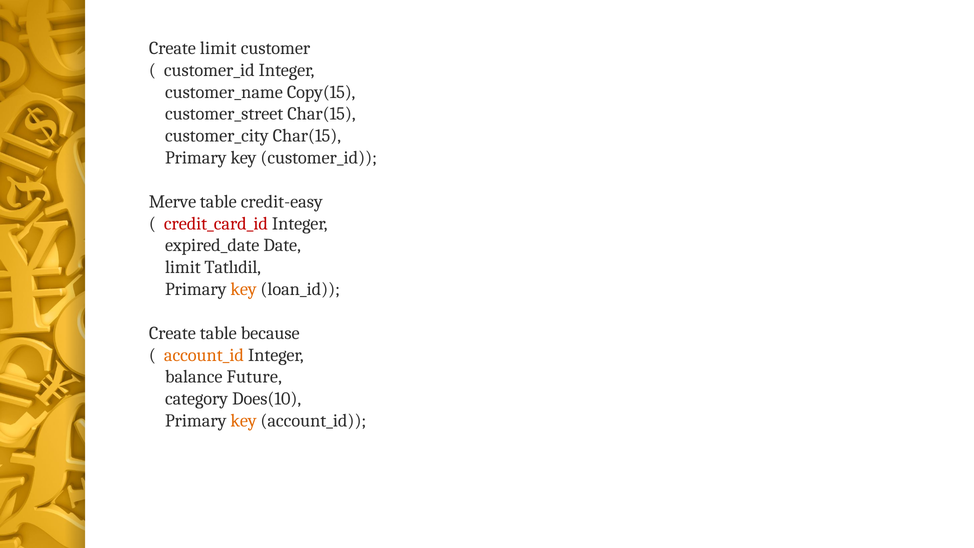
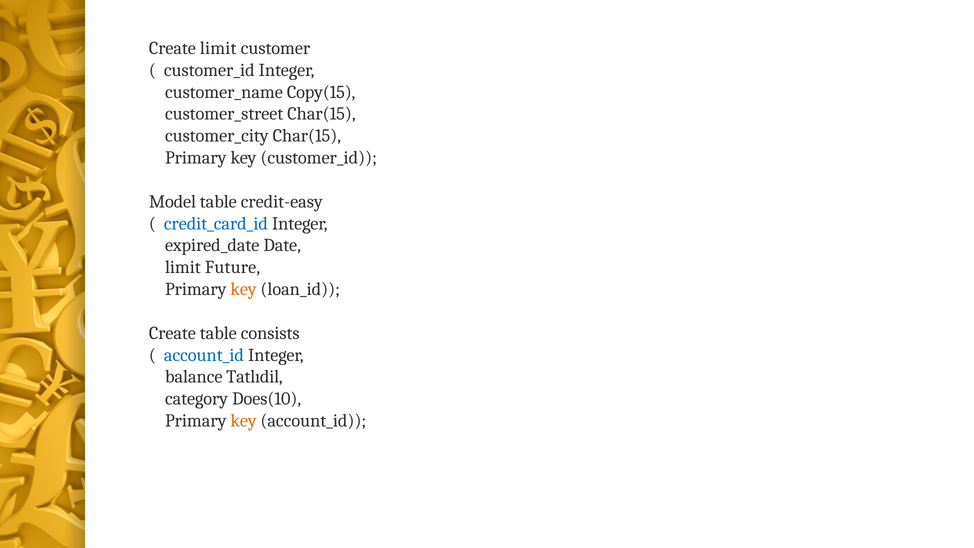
Merve: Merve -> Model
credit_card_id colour: red -> blue
Tatlıdil: Tatlıdil -> Future
because: because -> consists
account_id at (204, 355) colour: orange -> blue
Future: Future -> Tatlıdil
